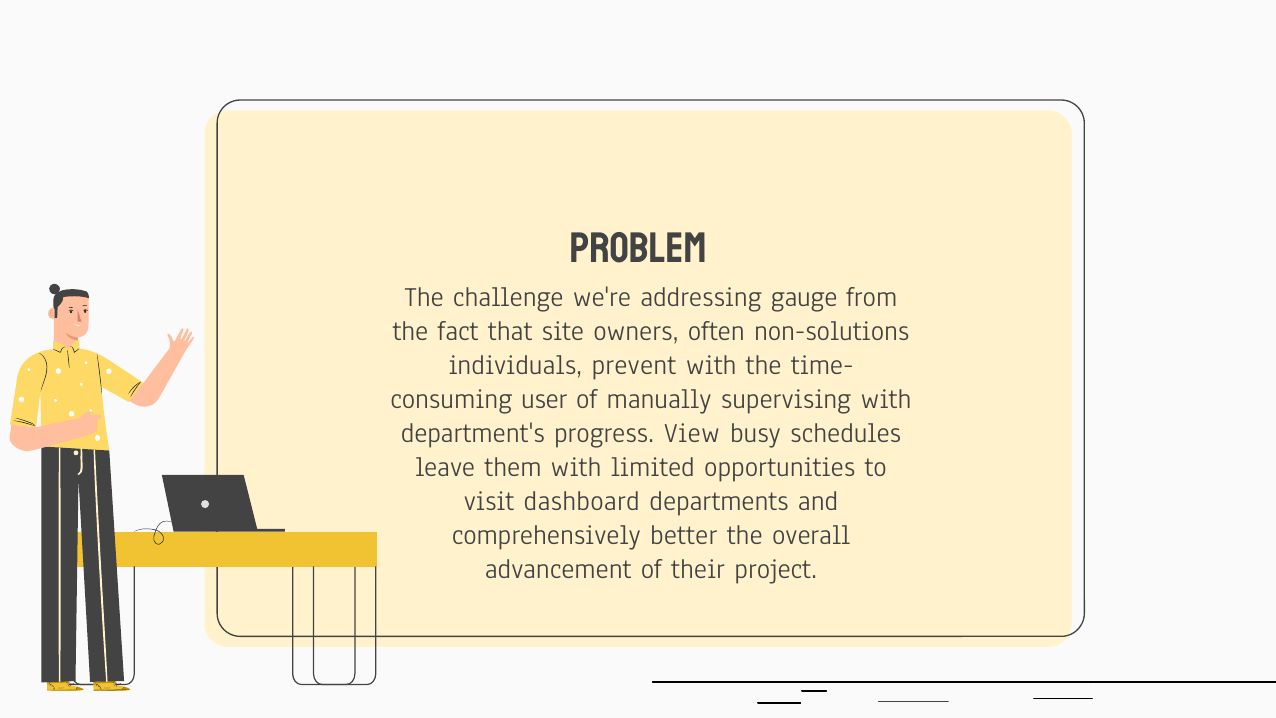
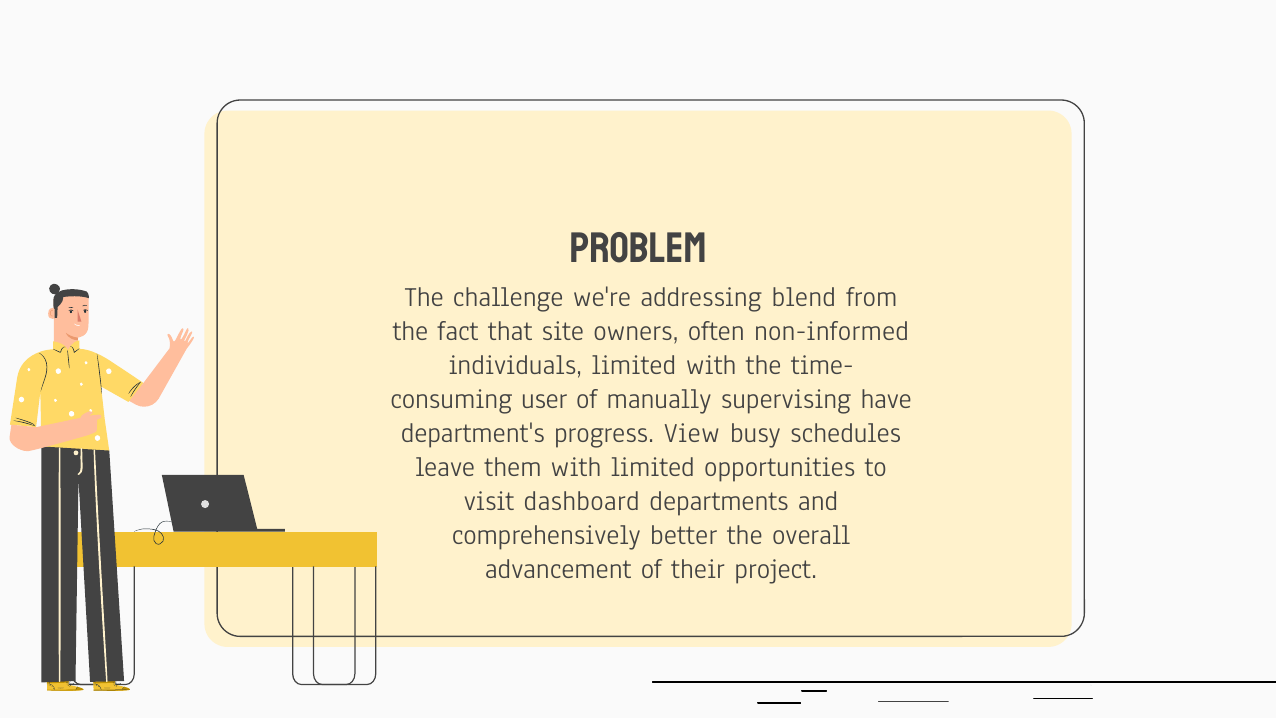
gauge: gauge -> blend
non-solutions: non-solutions -> non-informed
individuals prevent: prevent -> limited
supervising with: with -> have
